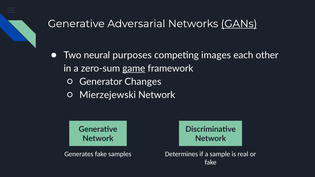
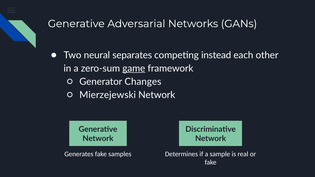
GANs underline: present -> none
purposes: purposes -> separates
images: images -> instead
